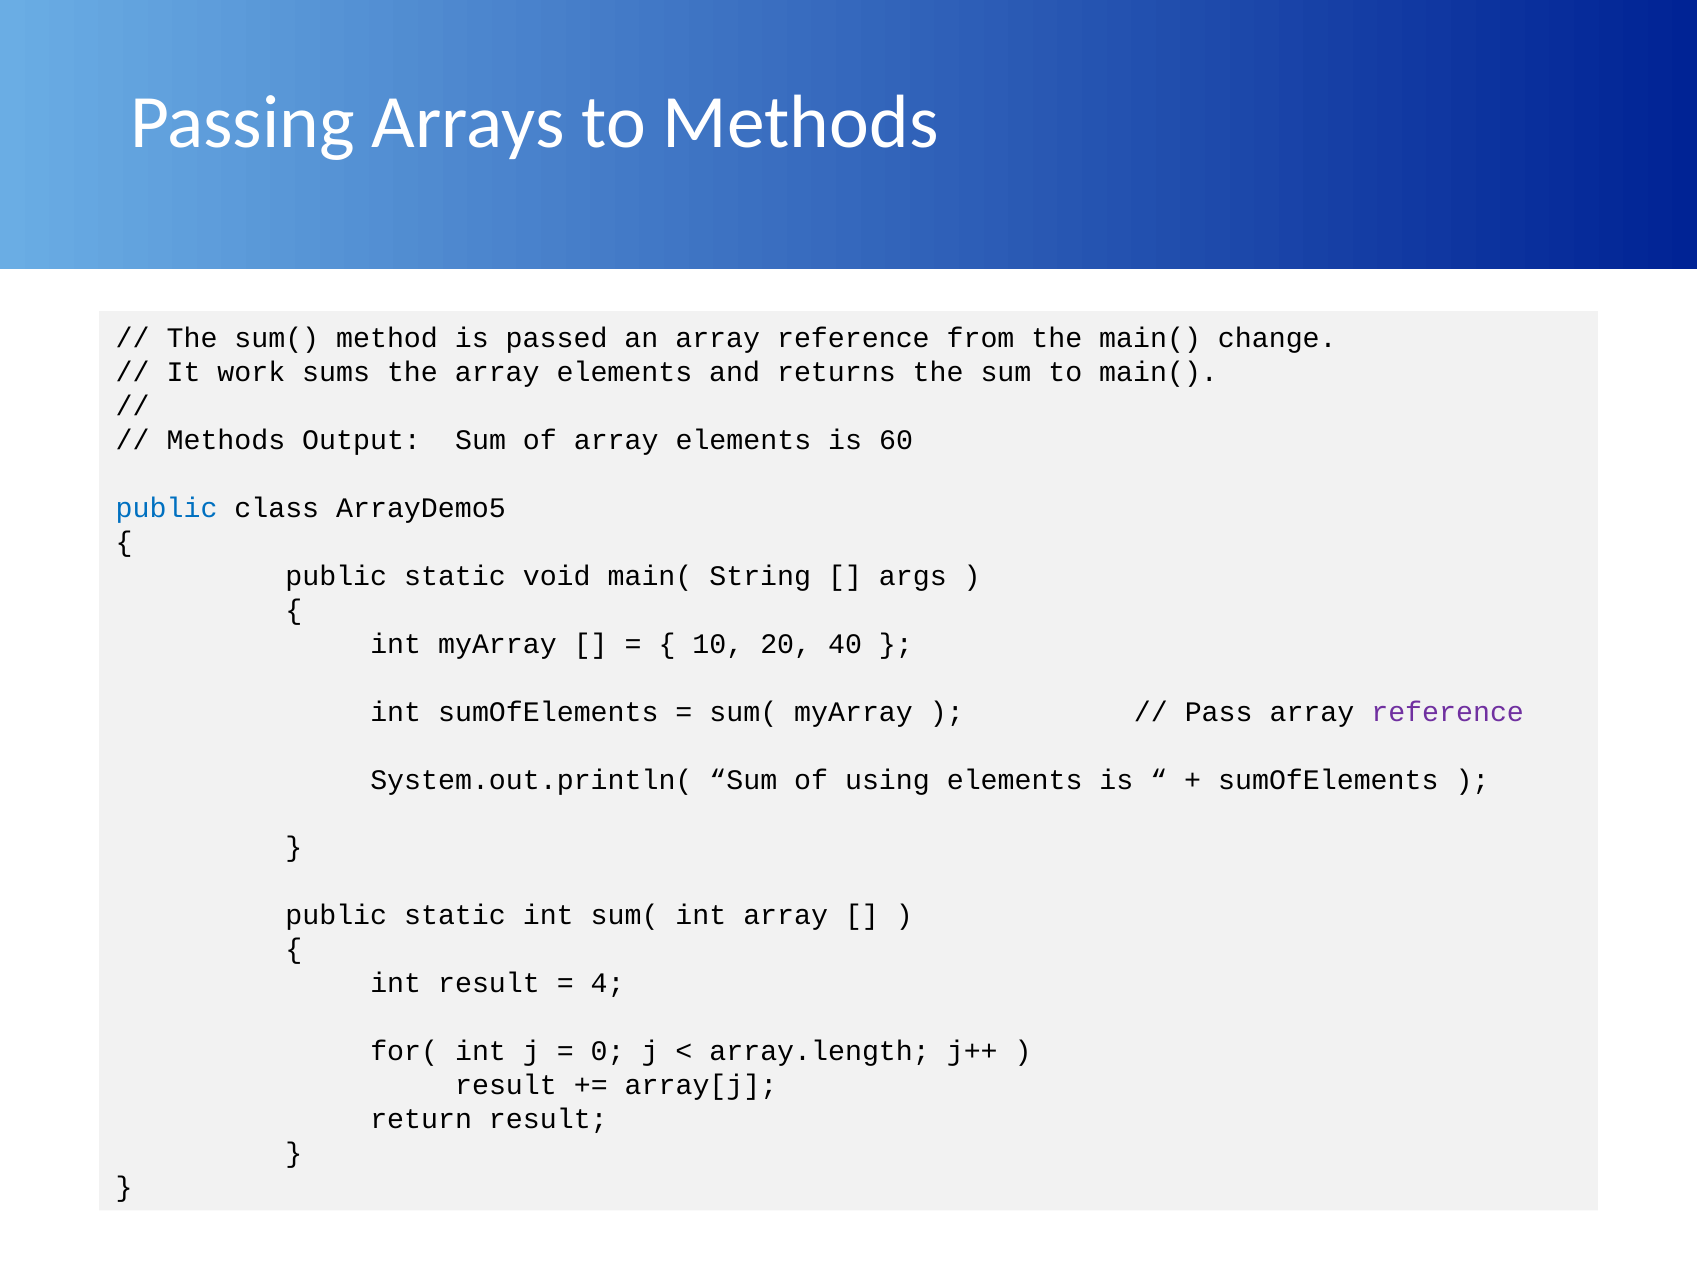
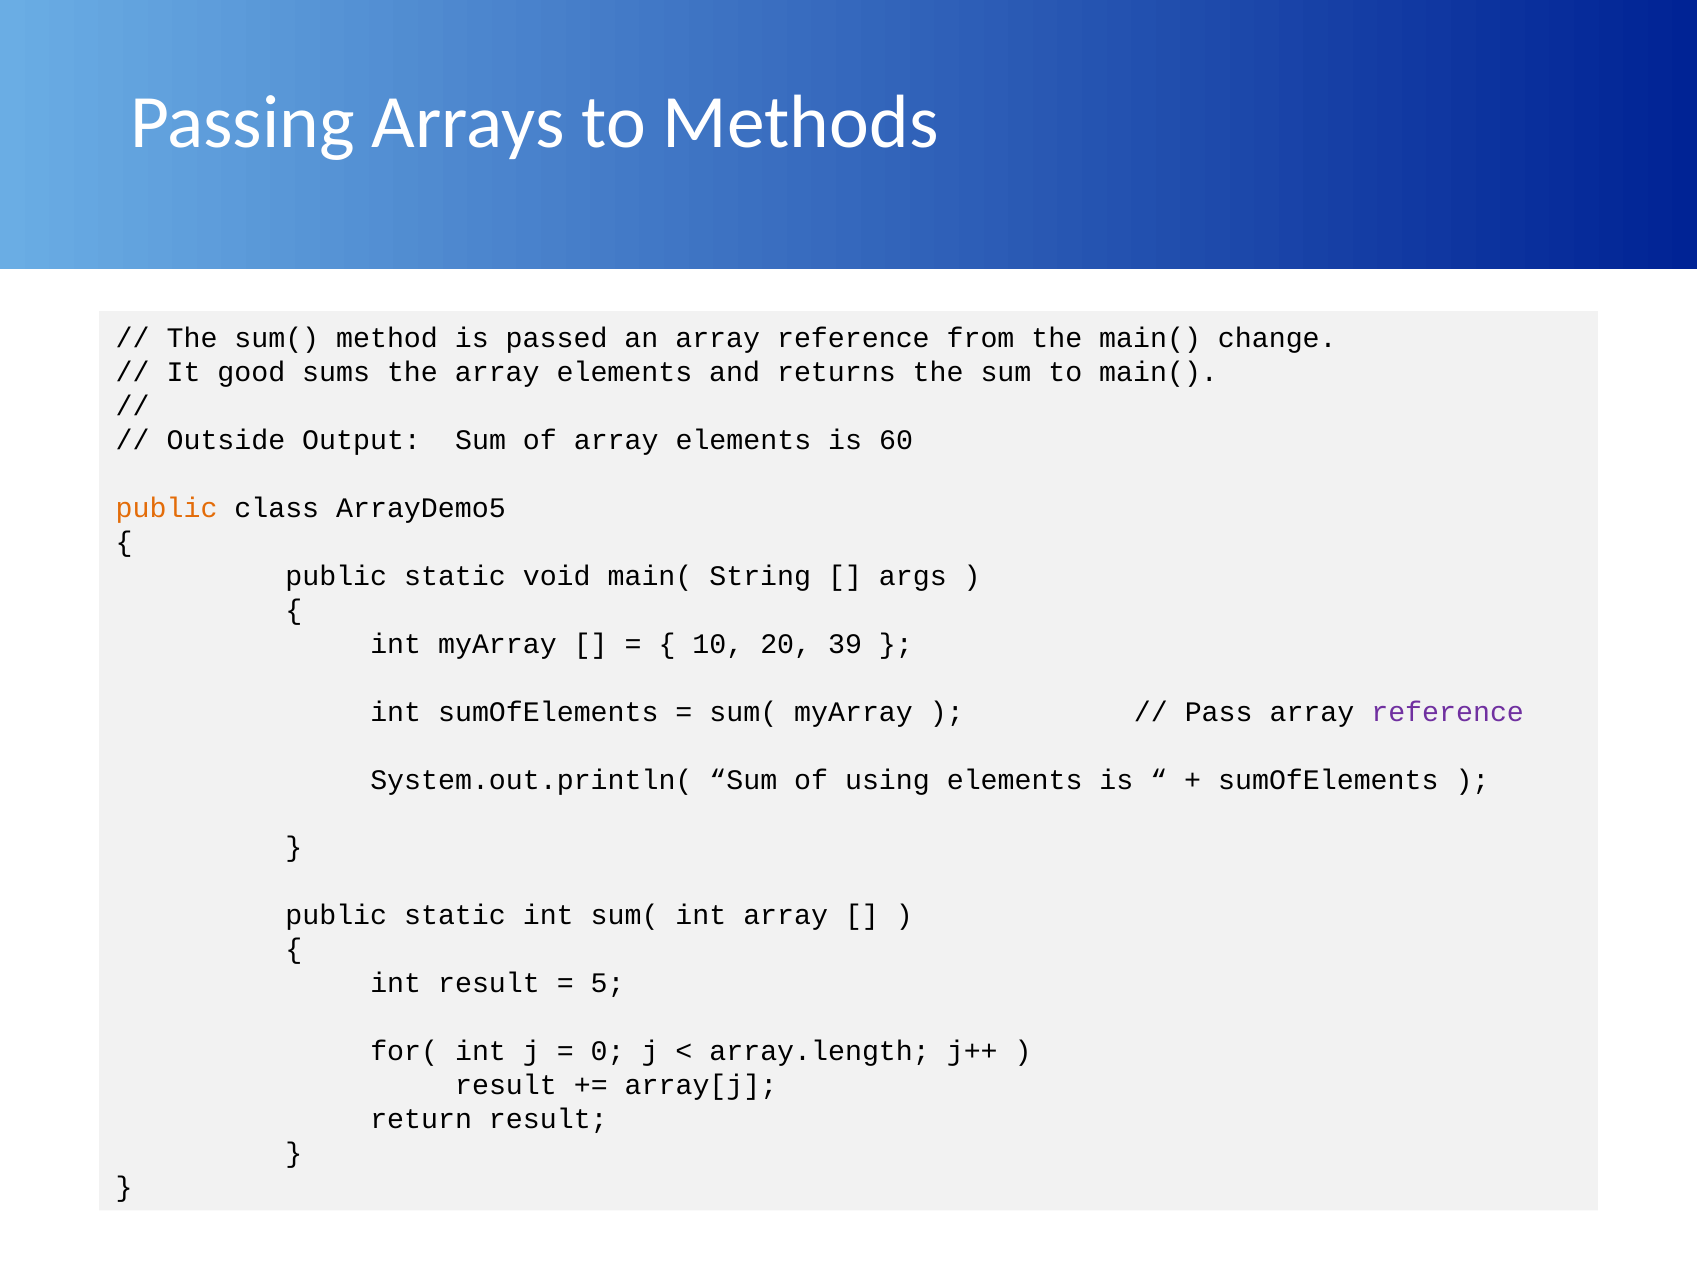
work: work -> good
Methods at (226, 440): Methods -> Outside
public at (167, 508) colour: blue -> orange
40: 40 -> 39
4: 4 -> 5
